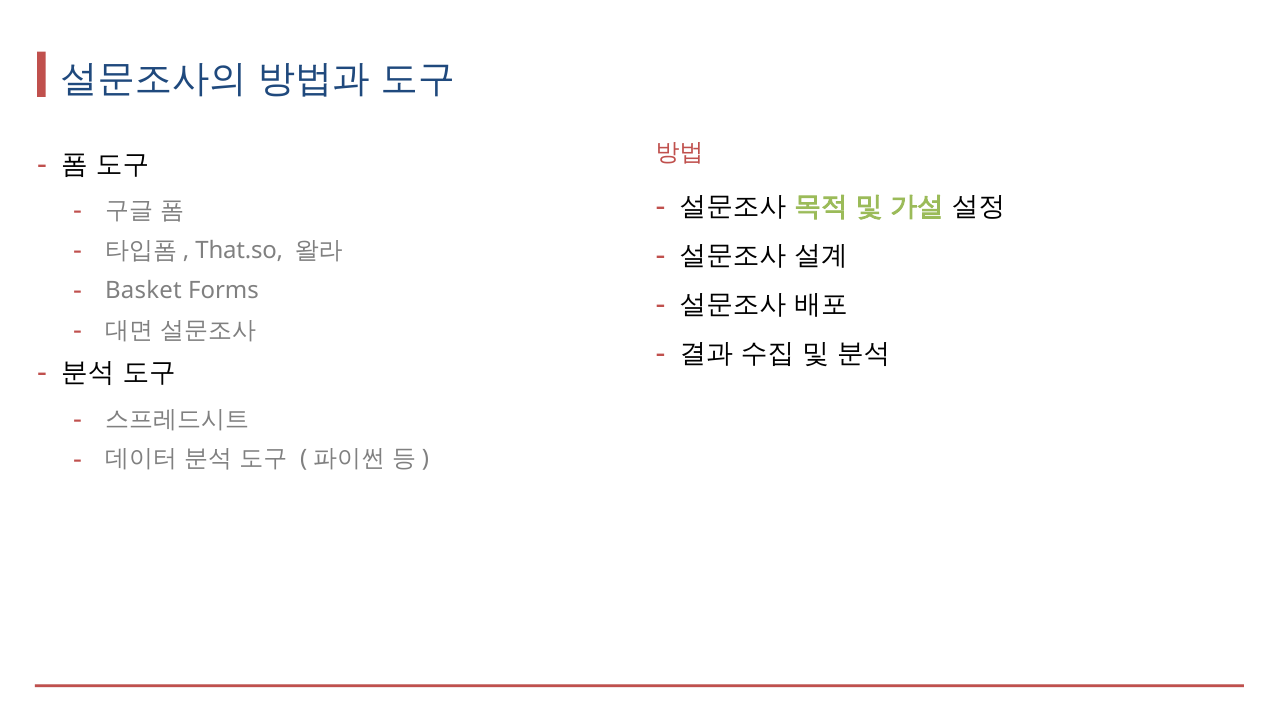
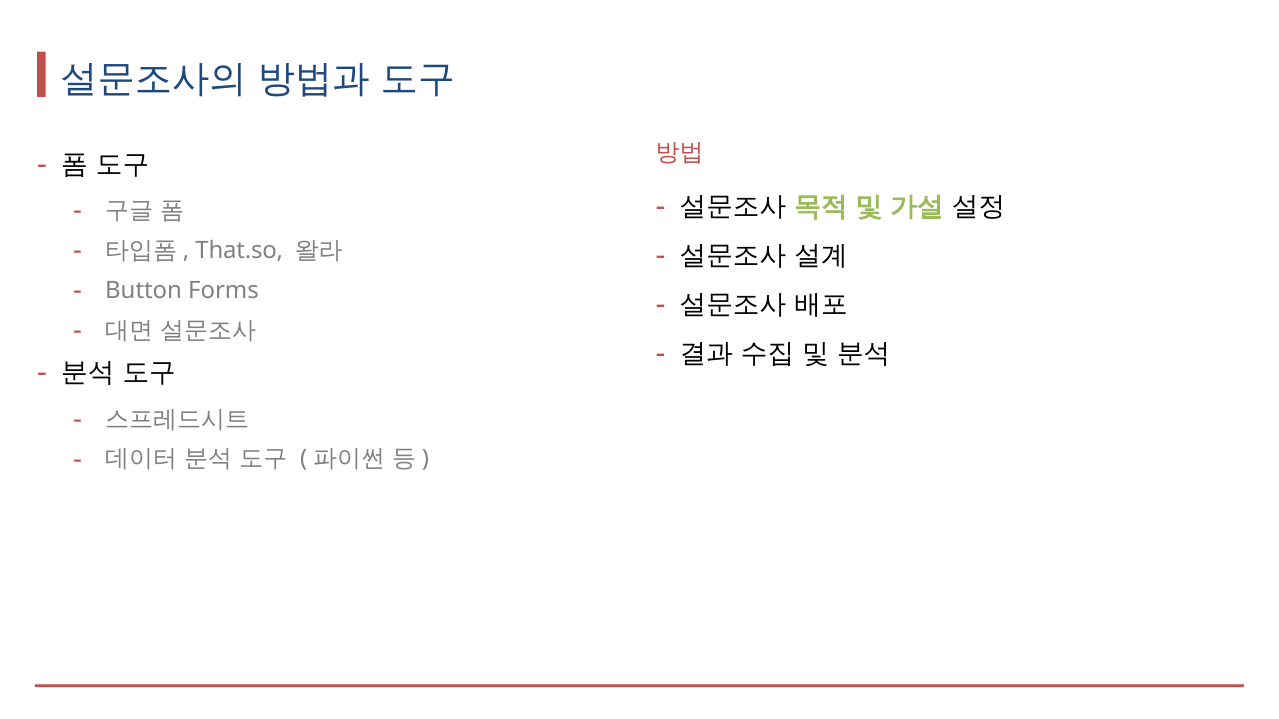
Basket: Basket -> Button
